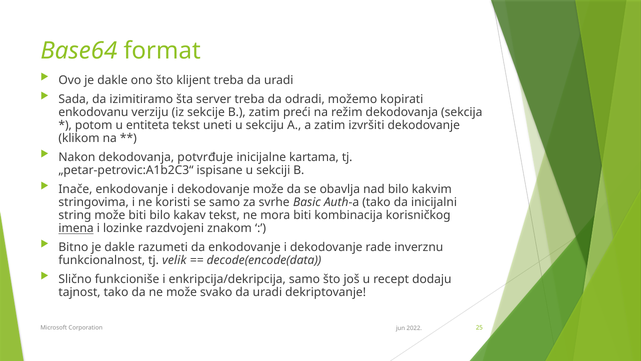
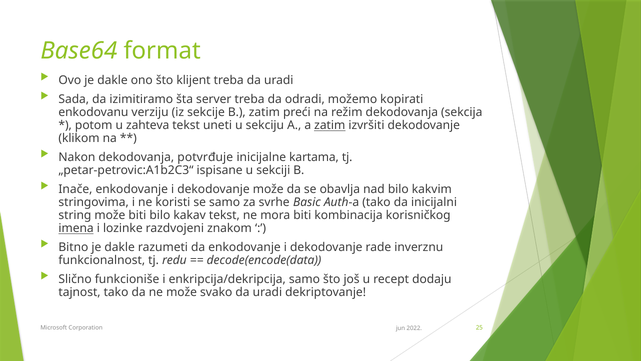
entiteta: entiteta -> zahteva
zatim at (330, 125) underline: none -> present
velik: velik -> redu
